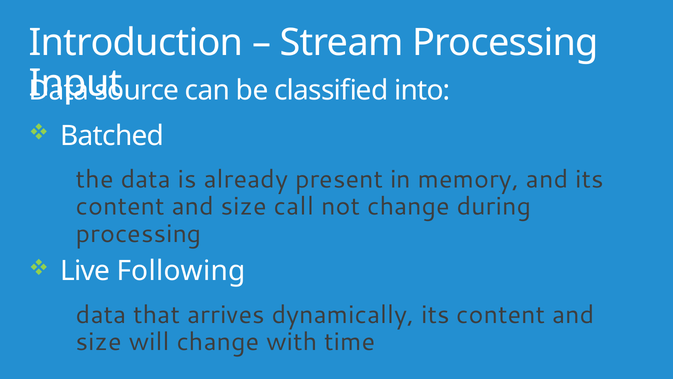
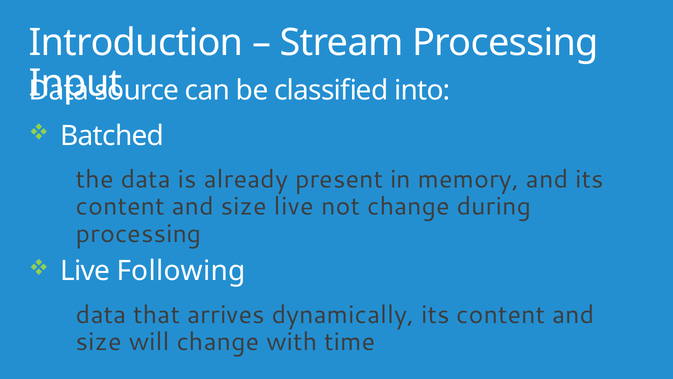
size call: call -> live
